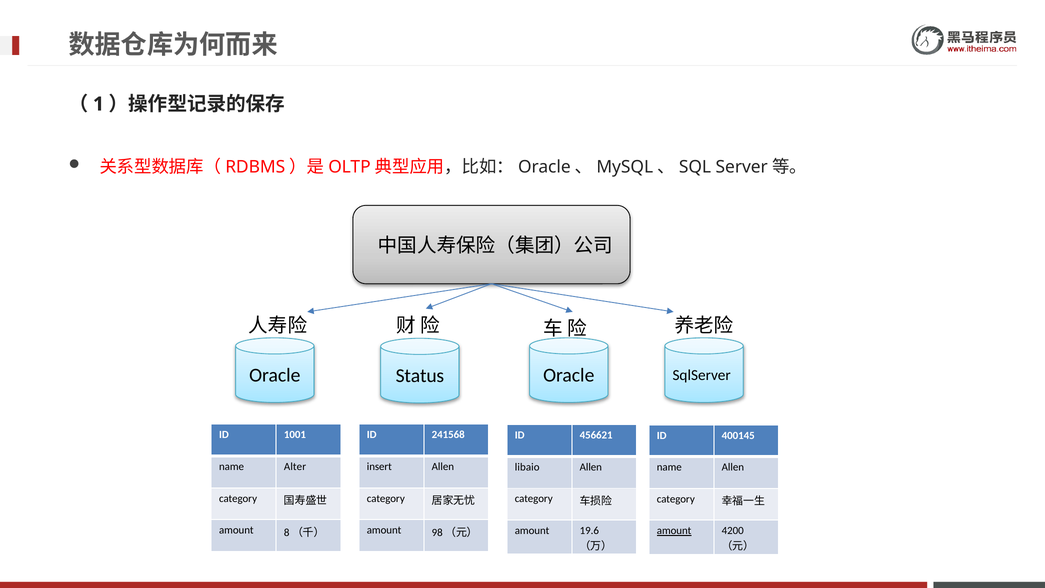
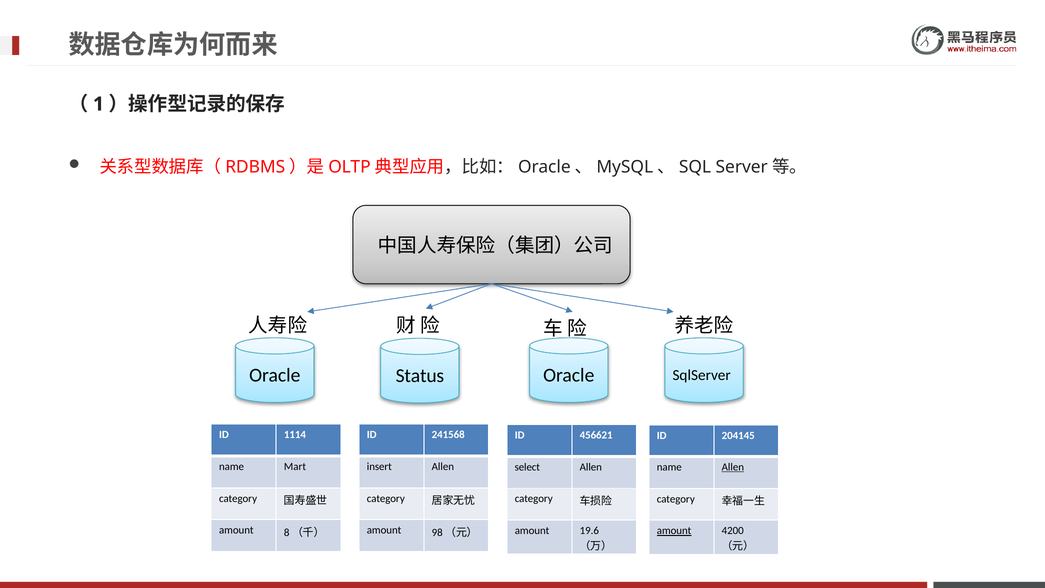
1001: 1001 -> 1114
400145: 400145 -> 204145
Alter: Alter -> Mart
libaio: libaio -> select
Allen at (733, 467) underline: none -> present
